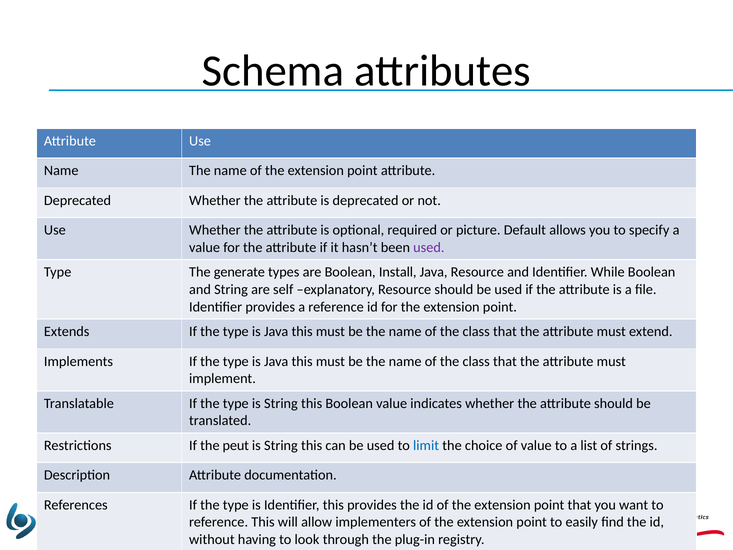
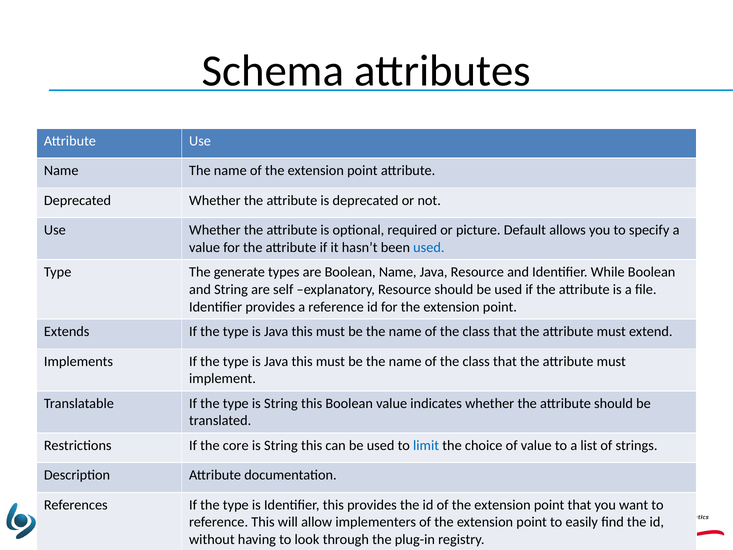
used at (429, 247) colour: purple -> blue
Boolean Install: Install -> Name
peut: peut -> core
